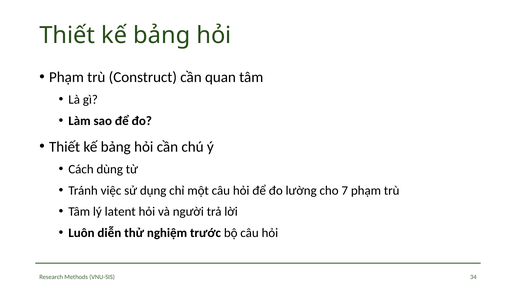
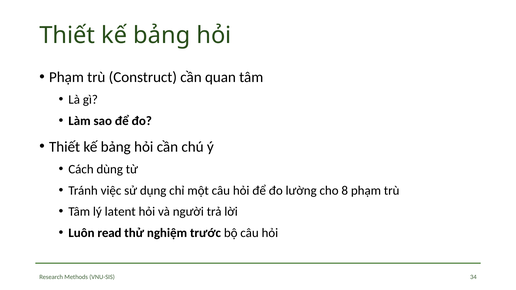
7: 7 -> 8
diễn: diễn -> read
